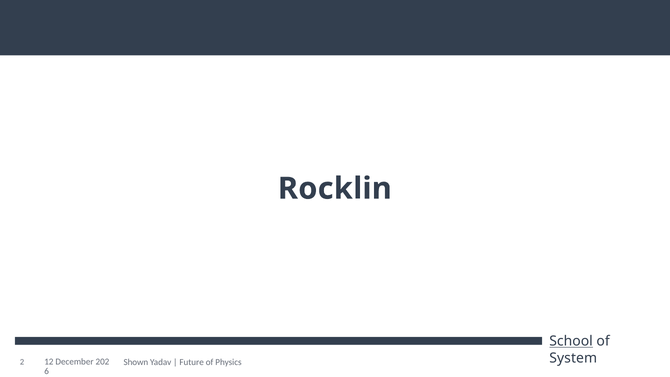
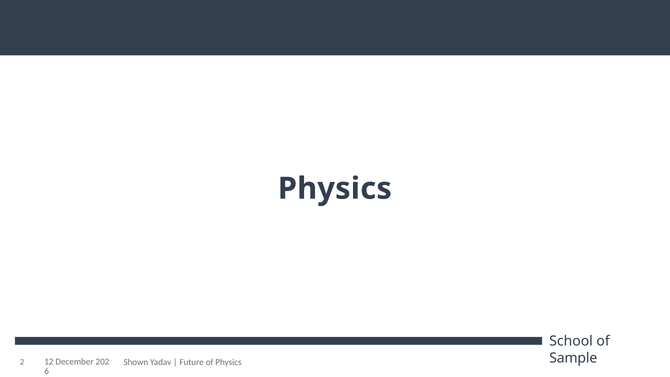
Rocklin at (335, 189): Rocklin -> Physics
School underline: present -> none
System: System -> Sample
